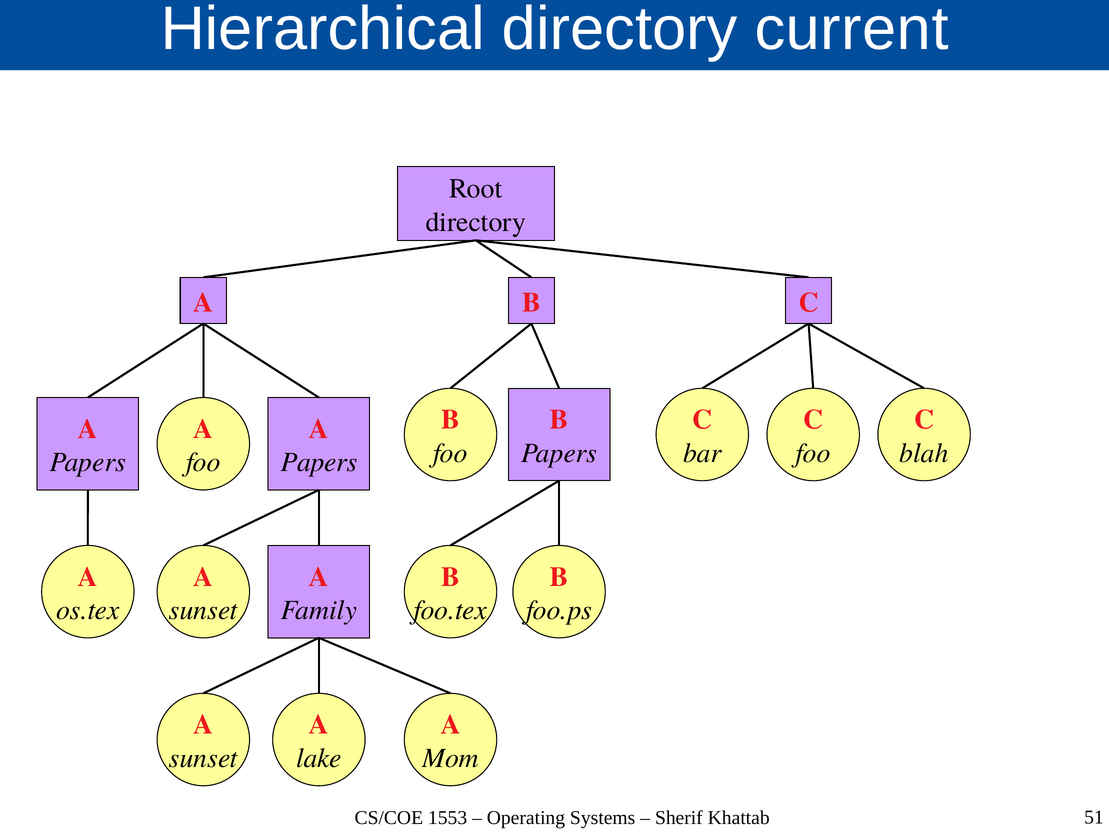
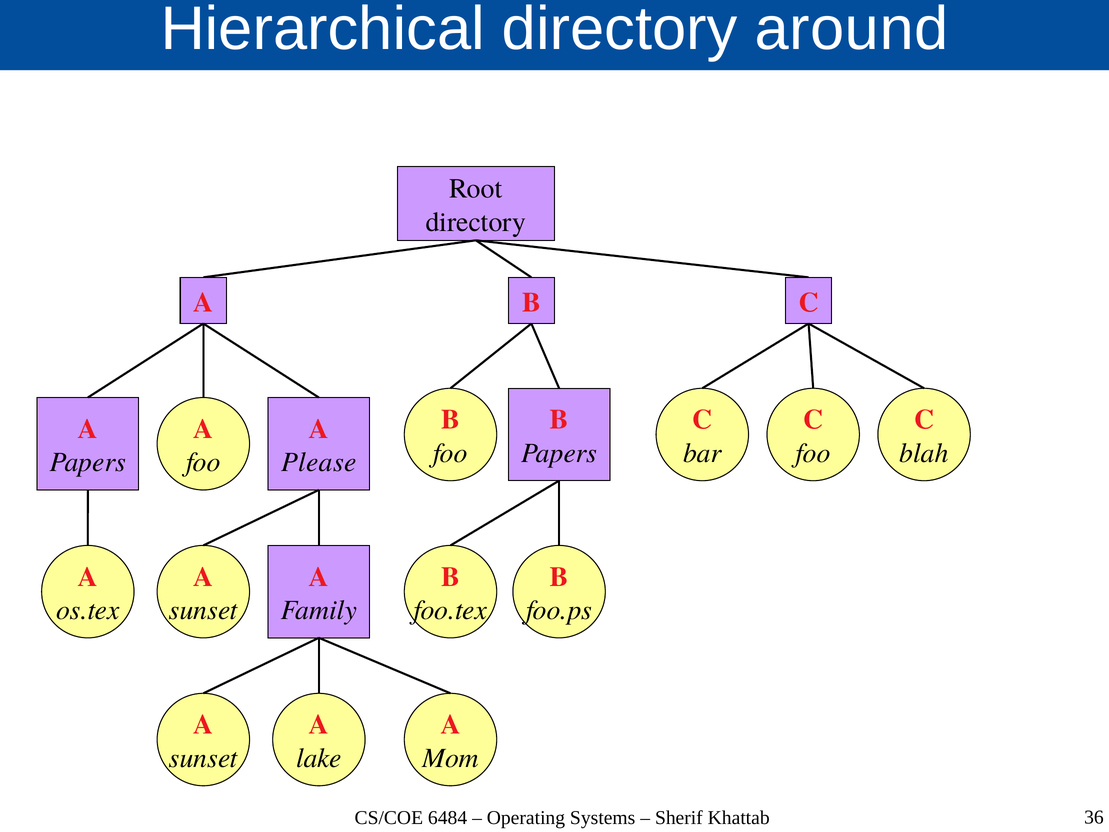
current: current -> around
Papers at (319, 462): Papers -> Please
1553: 1553 -> 6484
51: 51 -> 36
